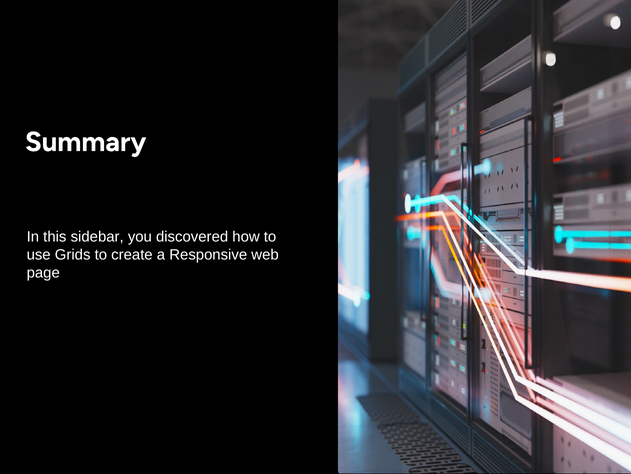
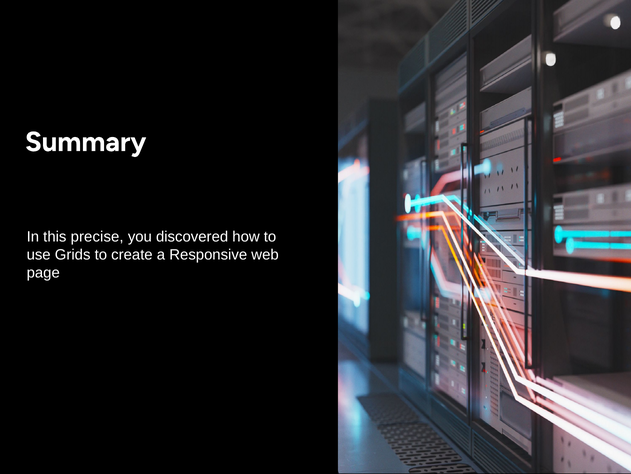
sidebar: sidebar -> precise
